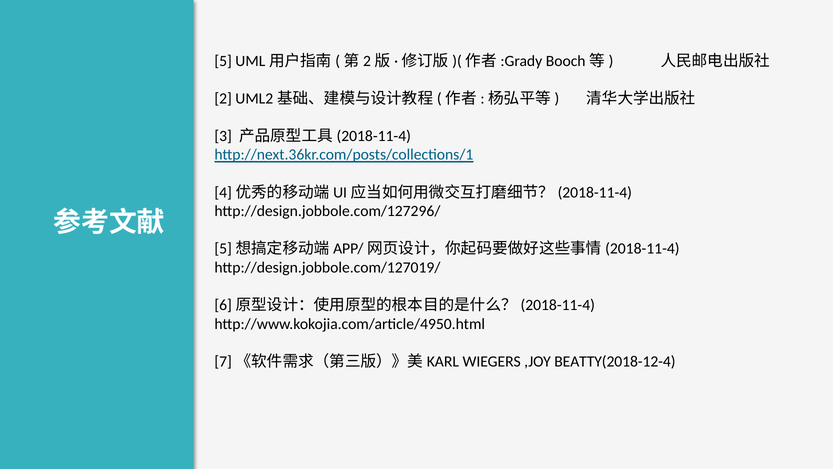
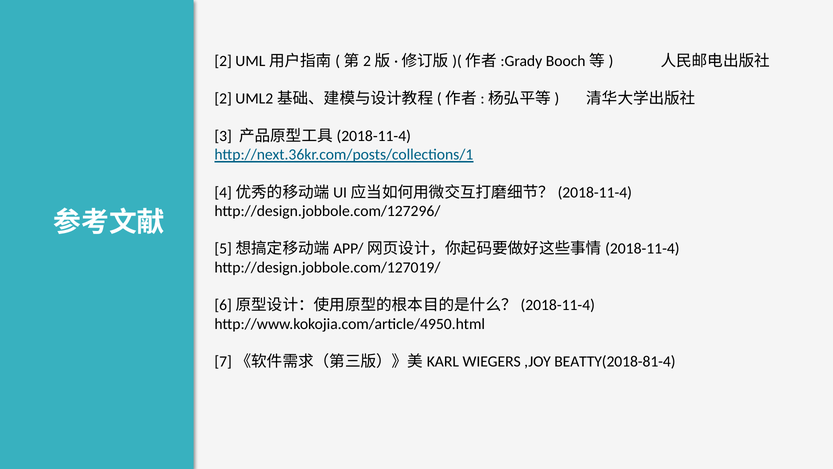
5 at (223, 61): 5 -> 2
BEATTY(2018-12-4: BEATTY(2018-12-4 -> BEATTY(2018-81-4
